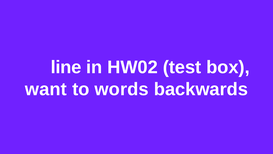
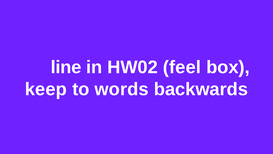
test: test -> feel
want: want -> keep
